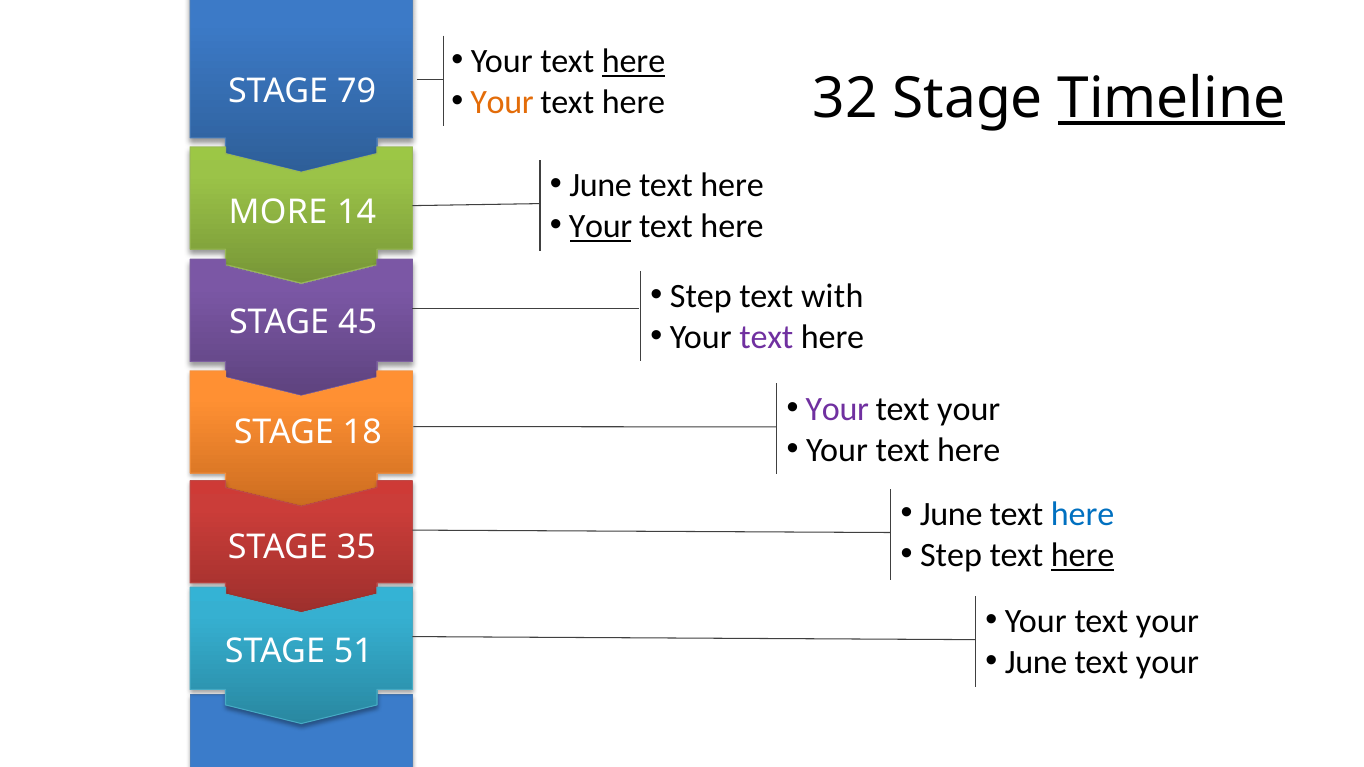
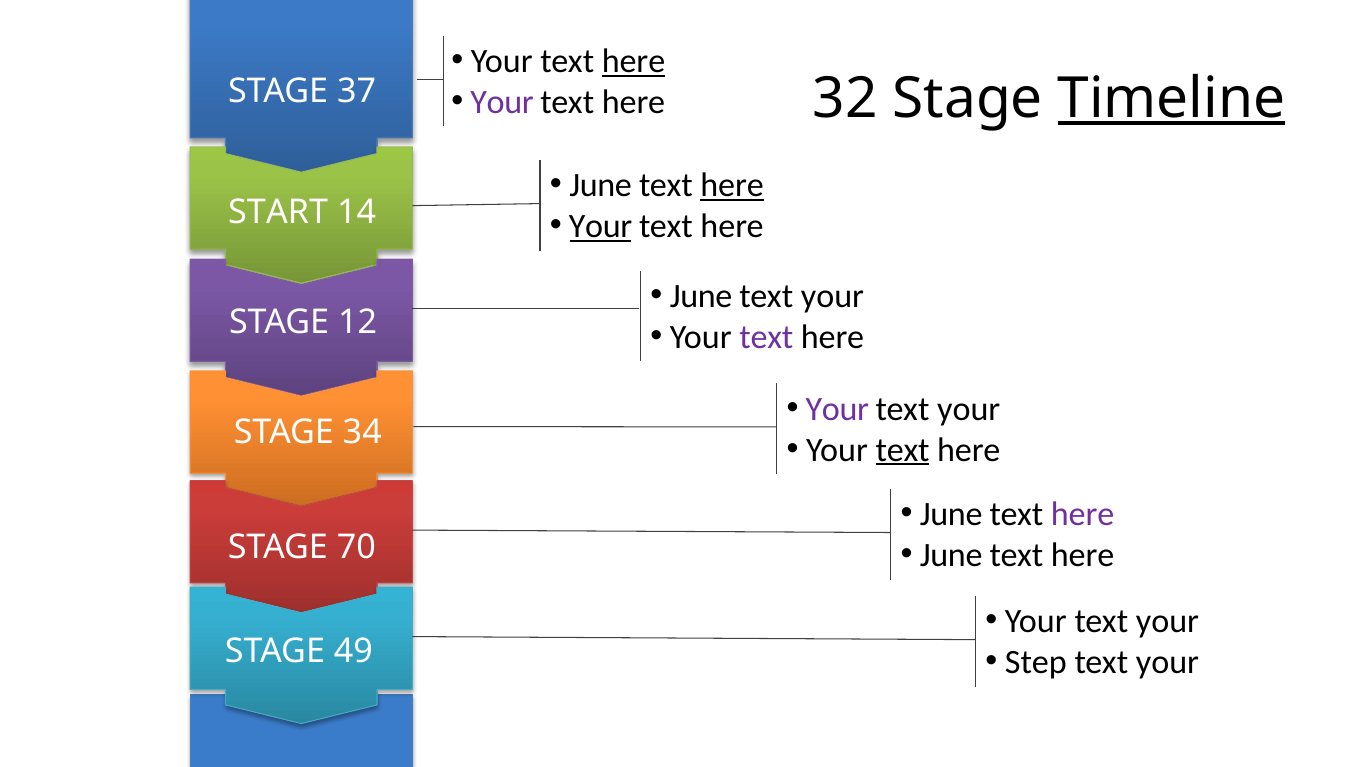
79: 79 -> 37
Your at (502, 102) colour: orange -> purple
here at (732, 186) underline: none -> present
MORE: MORE -> START
Step at (701, 296): Step -> June
with at (832, 296): with -> your
45: 45 -> 12
18: 18 -> 34
text at (903, 450) underline: none -> present
here at (1083, 515) colour: blue -> purple
Step at (951, 556): Step -> June
here at (1083, 556) underline: present -> none
35: 35 -> 70
51: 51 -> 49
June at (1036, 663): June -> Step
